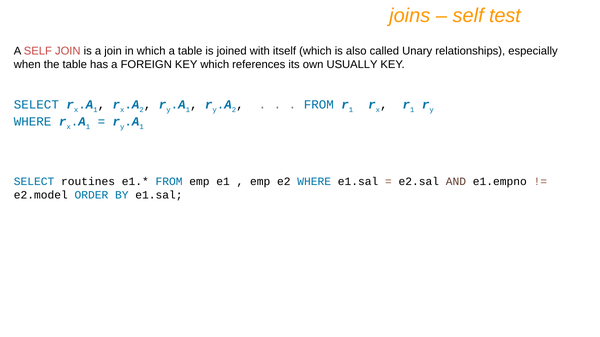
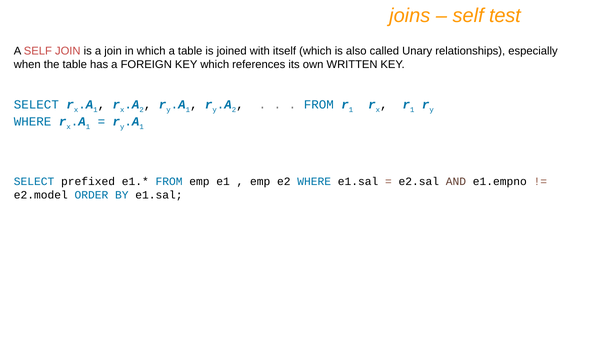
USUALLY: USUALLY -> WRITTEN
routines: routines -> prefixed
